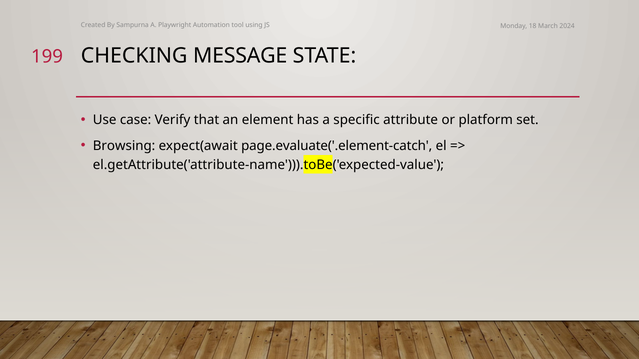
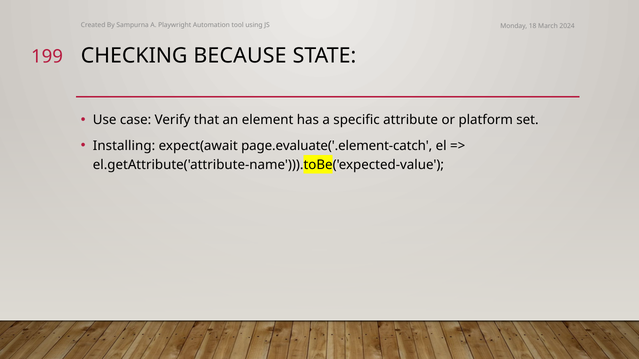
MESSAGE: MESSAGE -> BECAUSE
Browsing: Browsing -> Installing
